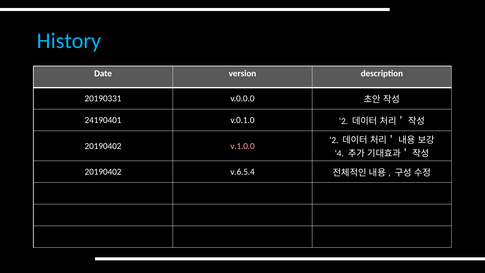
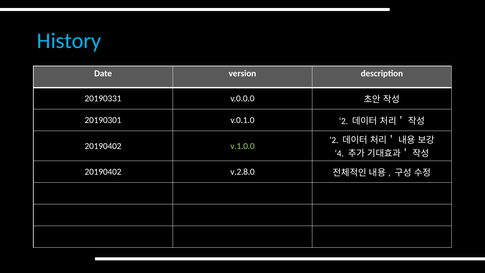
24190401: 24190401 -> 20190301
v.1.0.0 colour: pink -> light green
v.6.5.4: v.6.5.4 -> v.2.8.0
